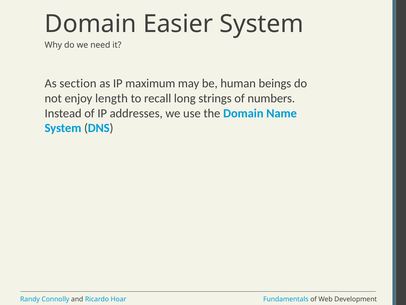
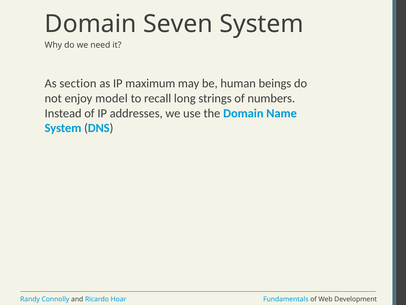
Easier: Easier -> Seven
length: length -> model
